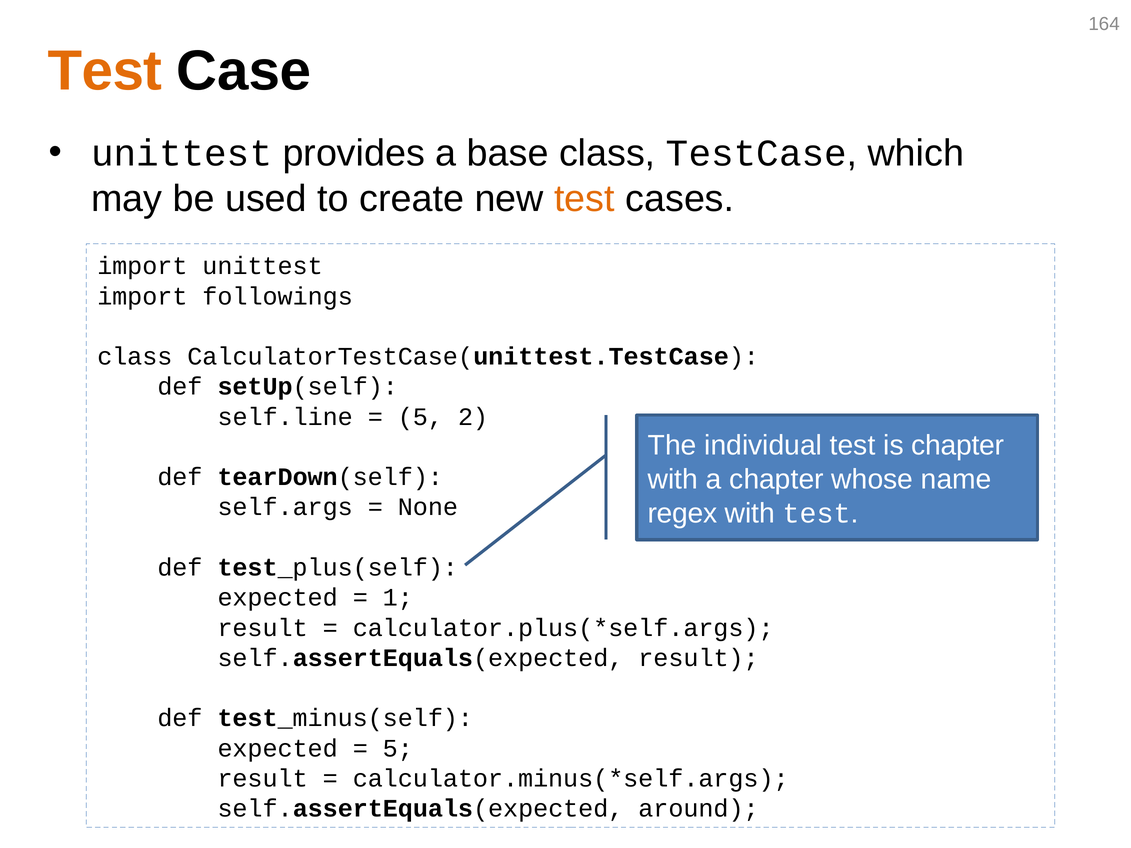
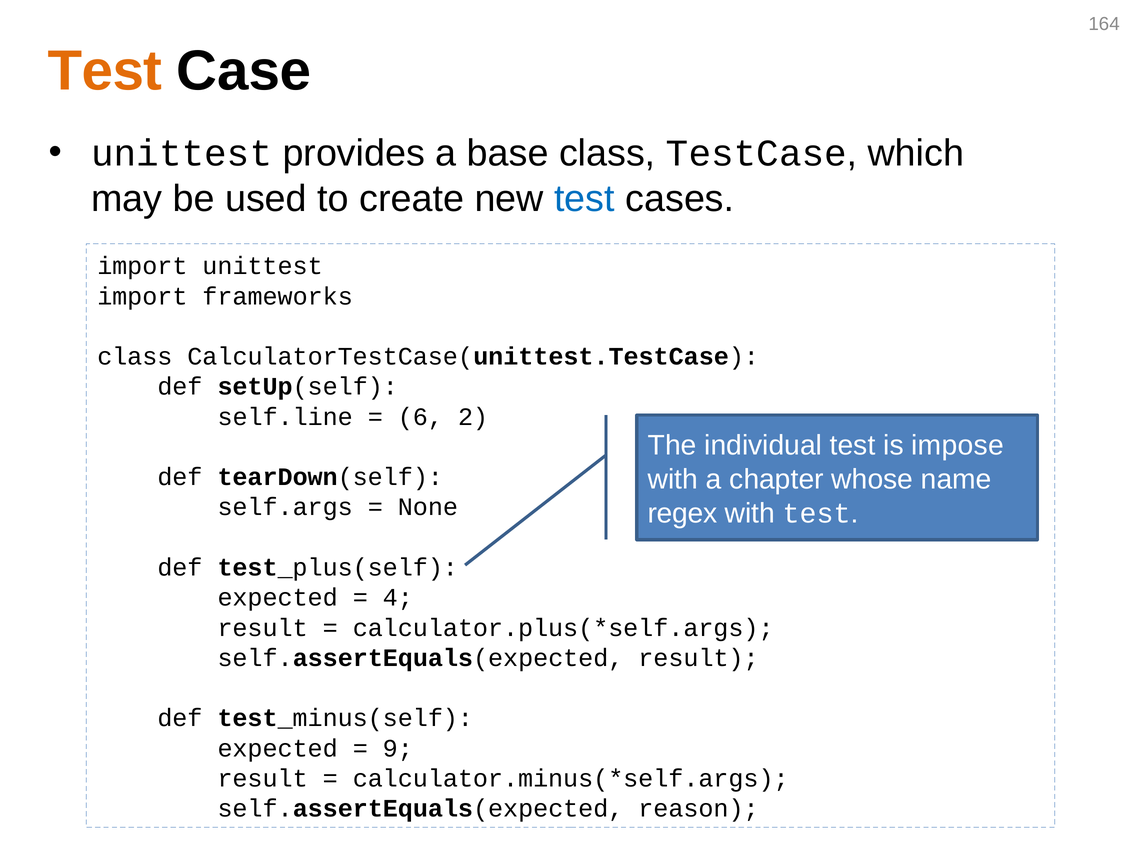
test at (584, 199) colour: orange -> blue
followings: followings -> frameworks
5 at (420, 417): 5 -> 6
is chapter: chapter -> impose
1: 1 -> 4
5 at (398, 749): 5 -> 9
around: around -> reason
